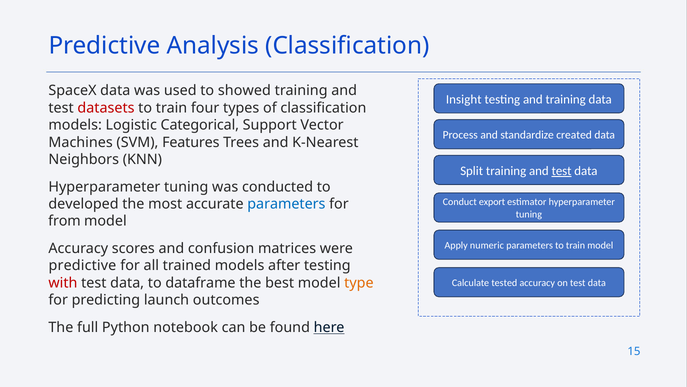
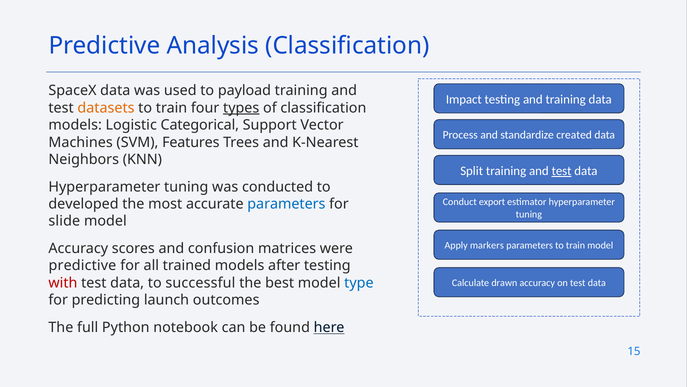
showed: showed -> payload
Insight: Insight -> Impact
datasets colour: red -> orange
types underline: none -> present
from: from -> slide
numeric: numeric -> markers
tested: tested -> drawn
dataframe: dataframe -> successful
type colour: orange -> blue
